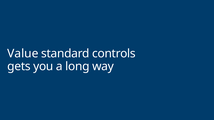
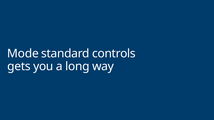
Value: Value -> Mode
